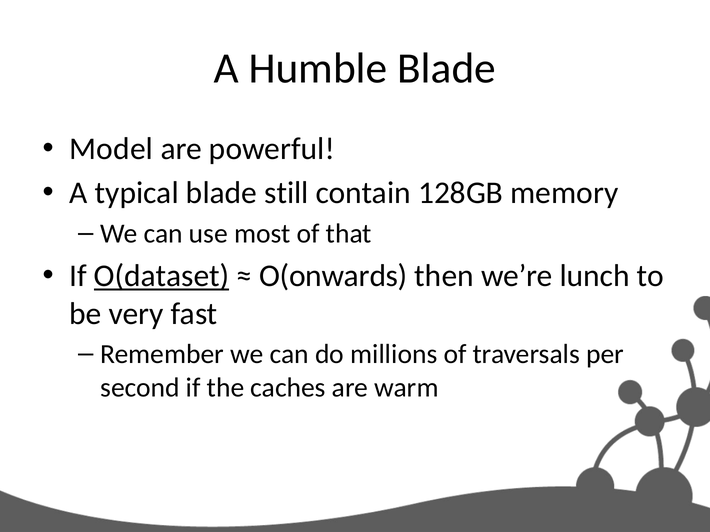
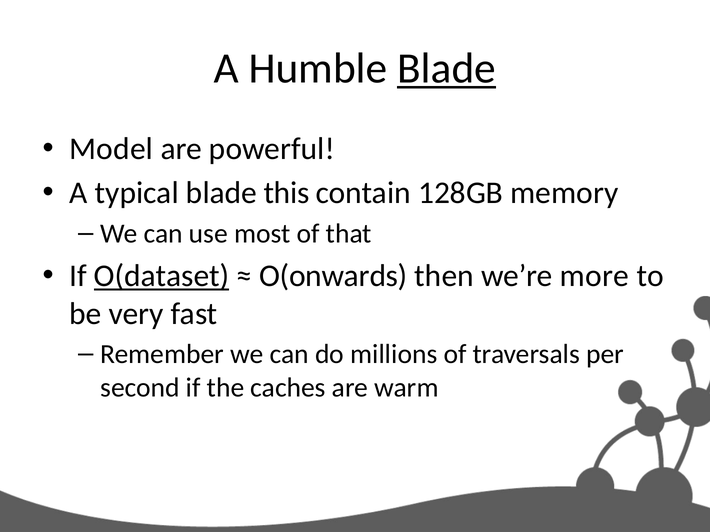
Blade at (447, 69) underline: none -> present
still: still -> this
lunch: lunch -> more
